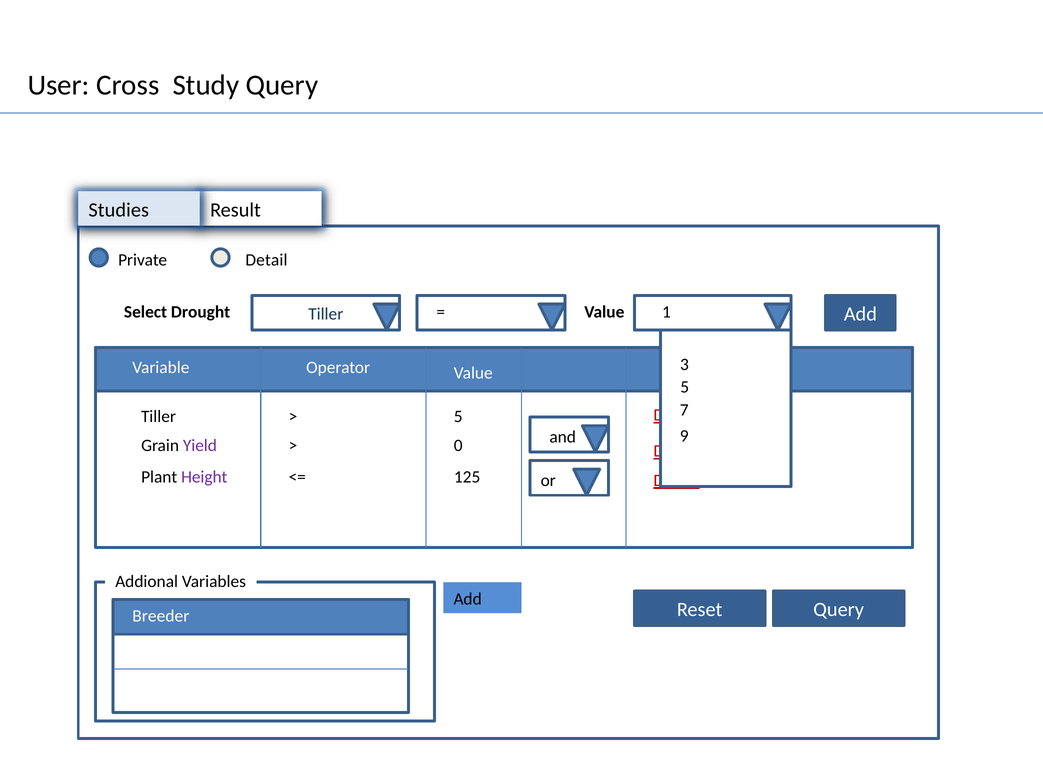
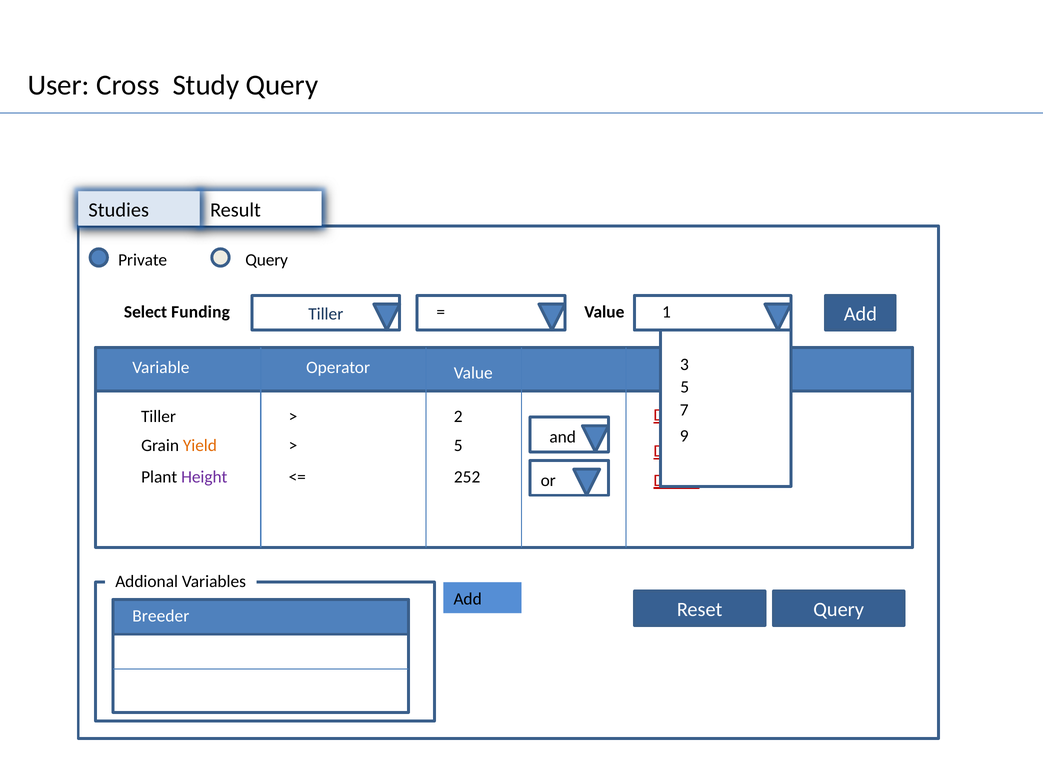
Private Detail: Detail -> Query
Drought: Drought -> Funding
5 at (458, 417): 5 -> 2
Yield colour: purple -> orange
0 at (458, 446): 0 -> 5
125: 125 -> 252
